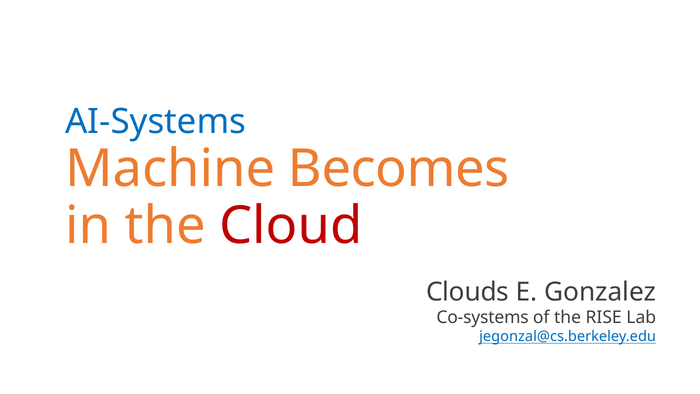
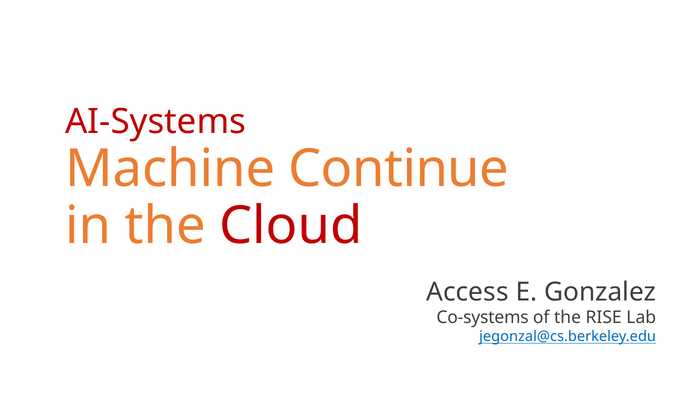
AI-Systems colour: blue -> red
Becomes: Becomes -> Continue
Clouds: Clouds -> Access
